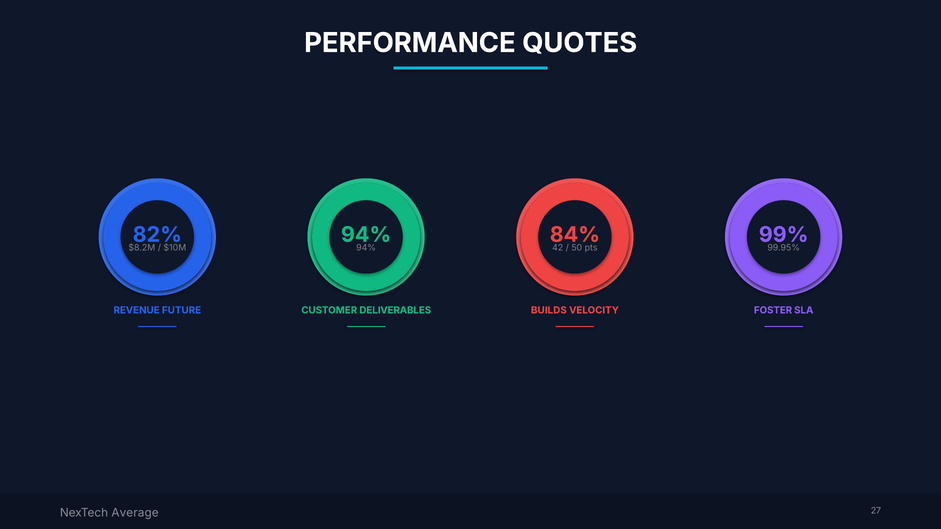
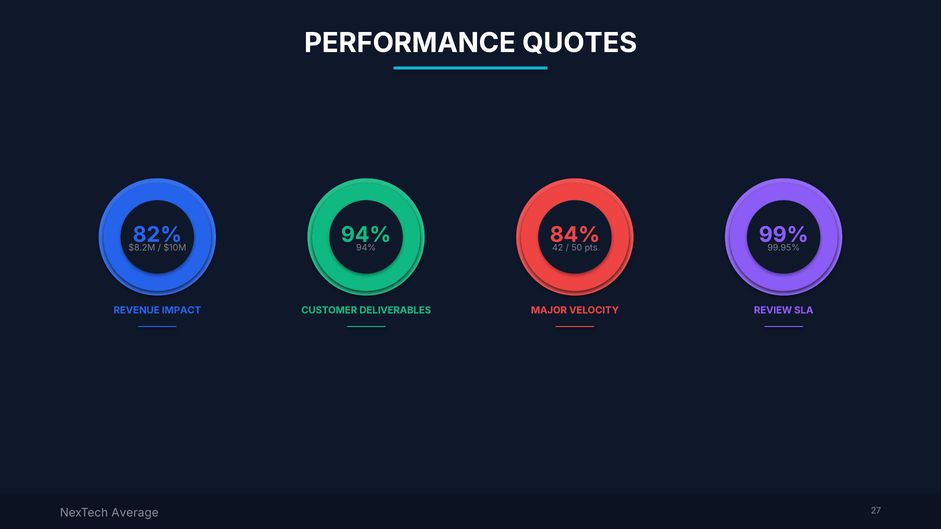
FUTURE: FUTURE -> IMPACT
BUILDS: BUILDS -> MAJOR
FOSTER: FOSTER -> REVIEW
